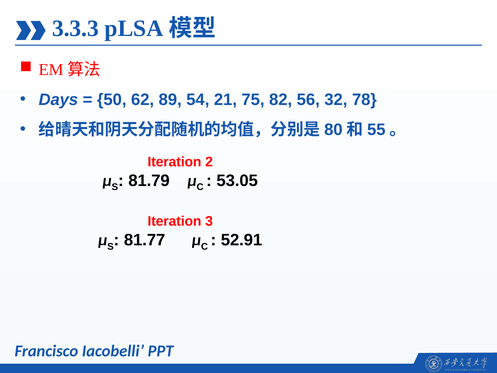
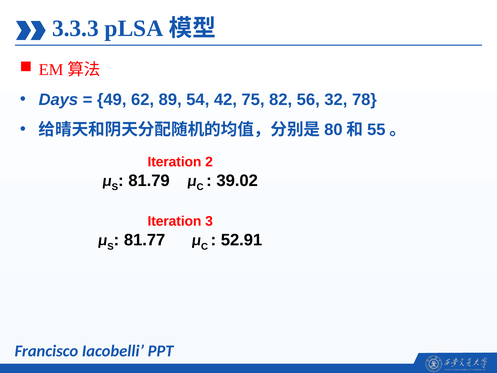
50: 50 -> 49
21: 21 -> 42
53.05: 53.05 -> 39.02
